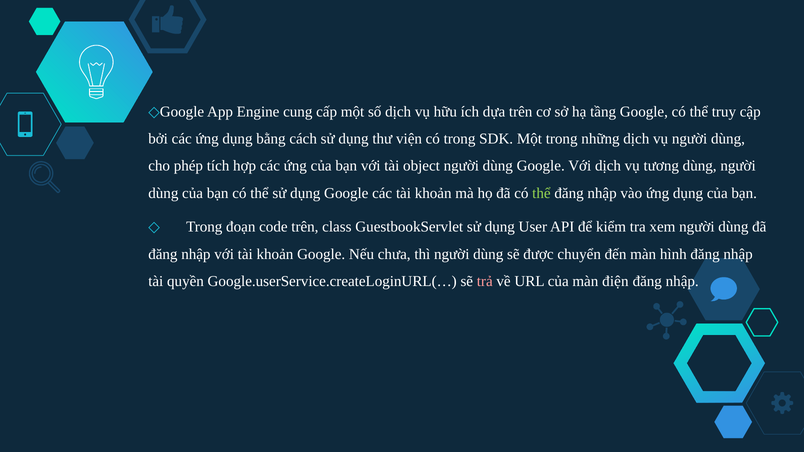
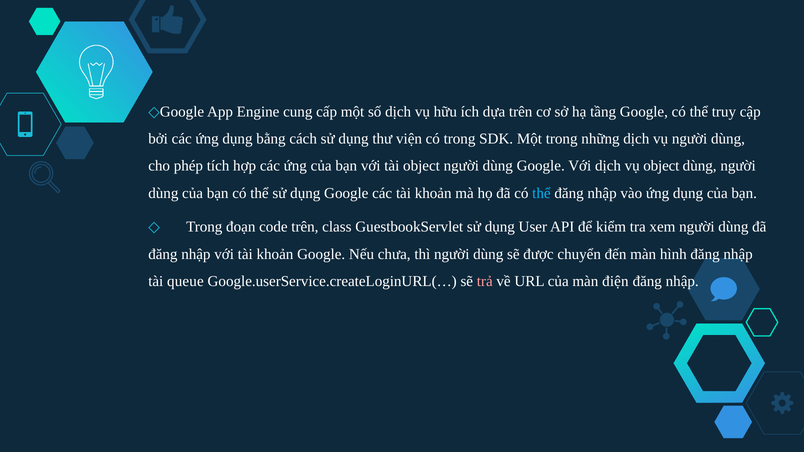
vụ tương: tương -> object
thể at (541, 193) colour: light green -> light blue
quyền: quyền -> queue
